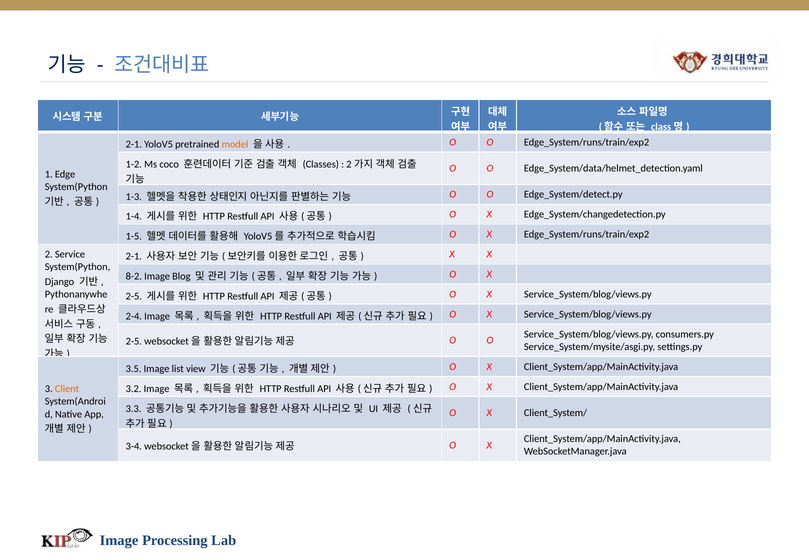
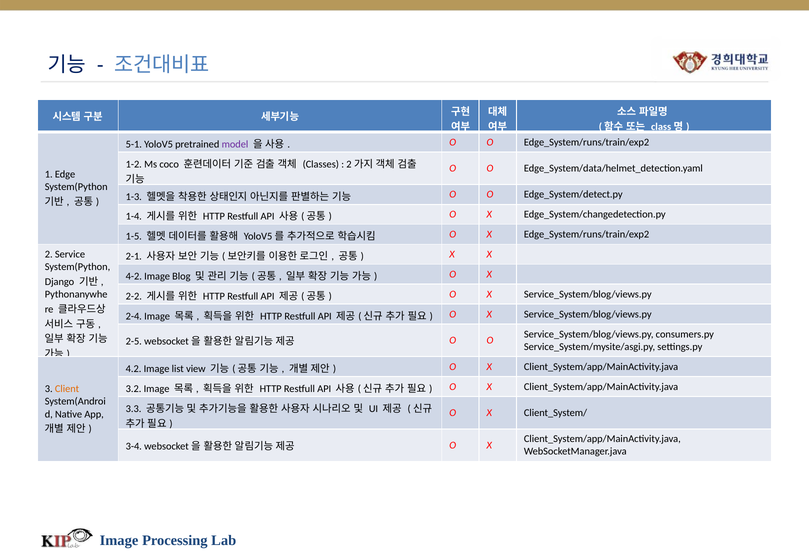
2-1 at (134, 144): 2-1 -> 5-1
model colour: orange -> purple
8-2: 8-2 -> 4-2
2-5 at (134, 296): 2-5 -> 2-2
3.5: 3.5 -> 4.2
